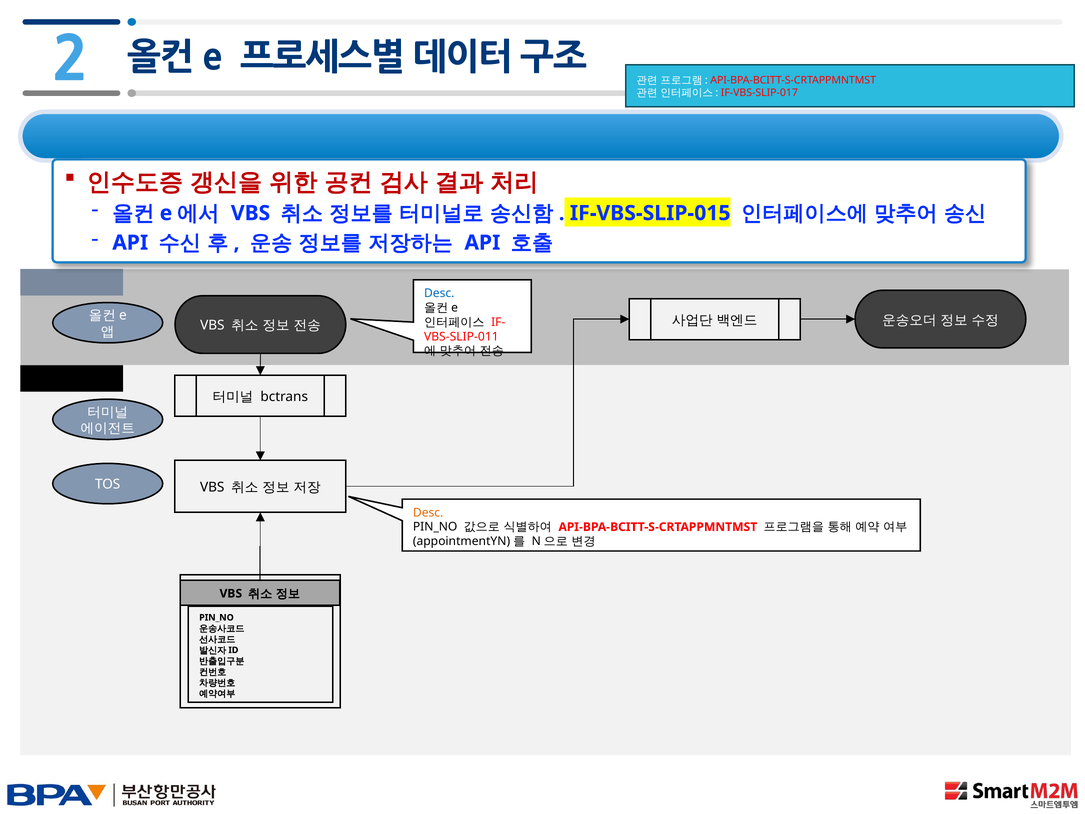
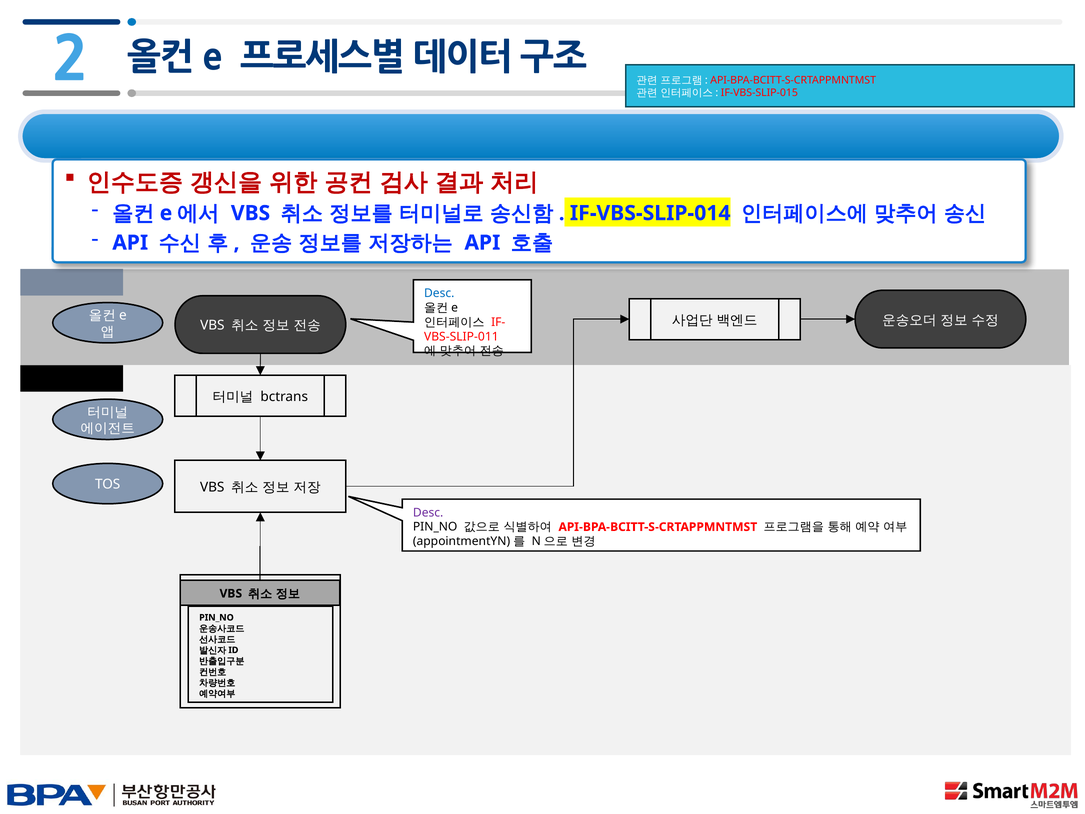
IF-VBS-SLIP-017: IF-VBS-SLIP-017 -> IF-VBS-SLIP-015
IF-VBS-SLIP-015: IF-VBS-SLIP-015 -> IF-VBS-SLIP-014
Desc at (428, 512) colour: orange -> purple
